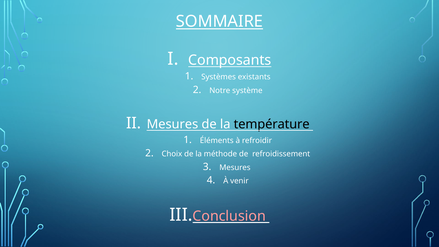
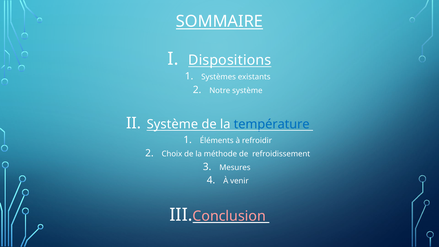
Composants: Composants -> Dispositions
Mesures at (172, 124): Mesures -> Système
température colour: black -> blue
